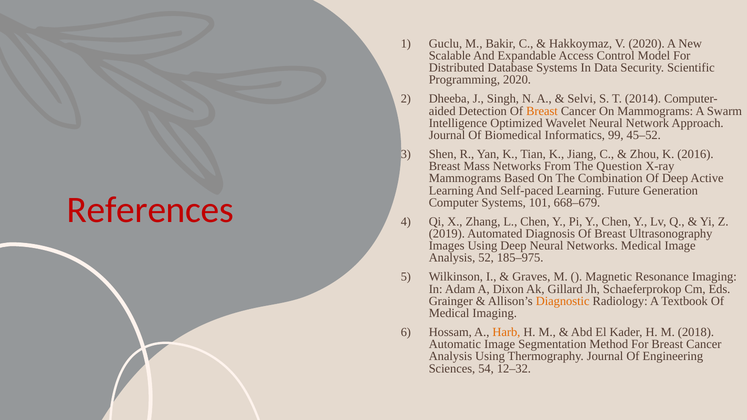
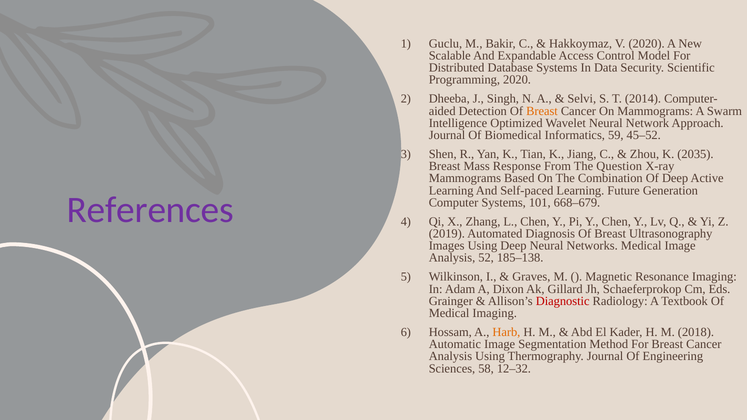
99: 99 -> 59
2016: 2016 -> 2035
Mass Networks: Networks -> Response
References colour: red -> purple
185–975: 185–975 -> 185–138
Diagnostic colour: orange -> red
54: 54 -> 58
